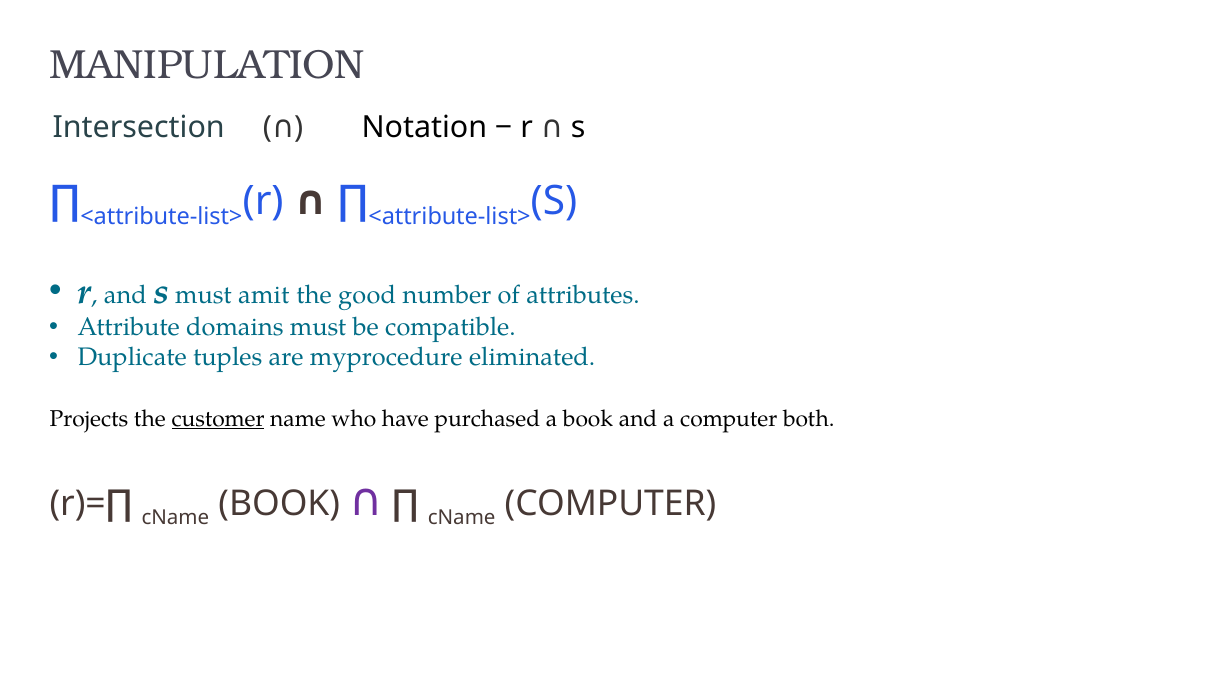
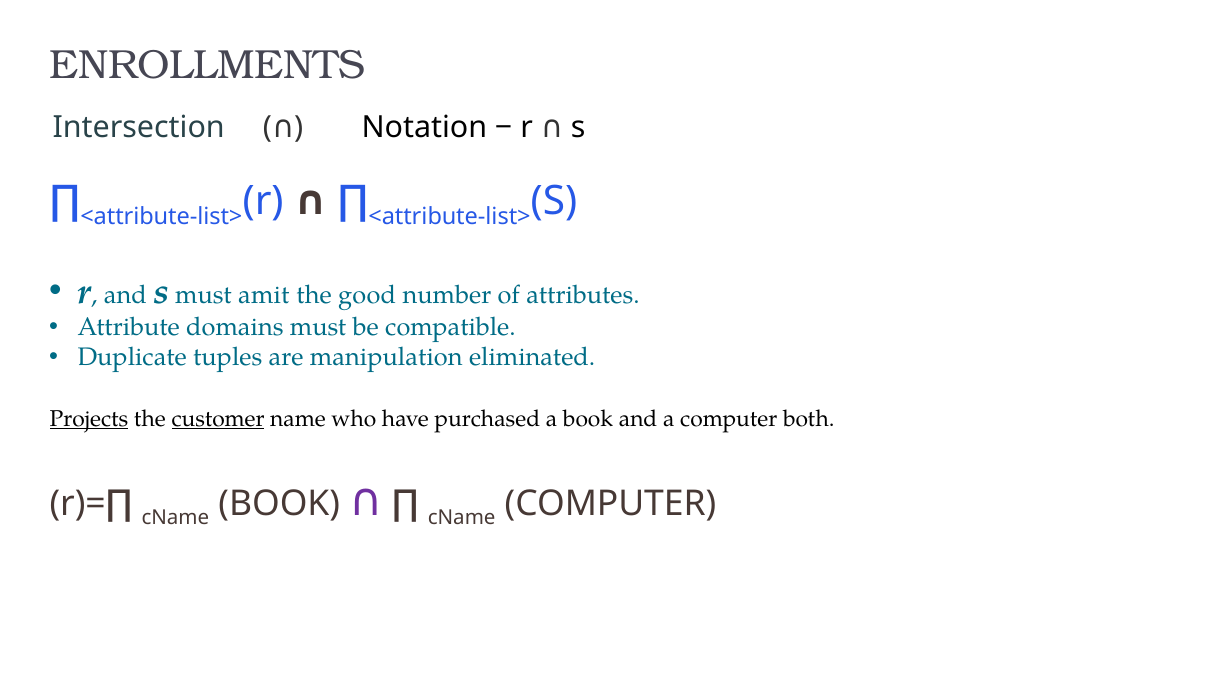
MANIPULATION: MANIPULATION -> ENROLLMENTS
myprocedure: myprocedure -> manipulation
Projects underline: none -> present
